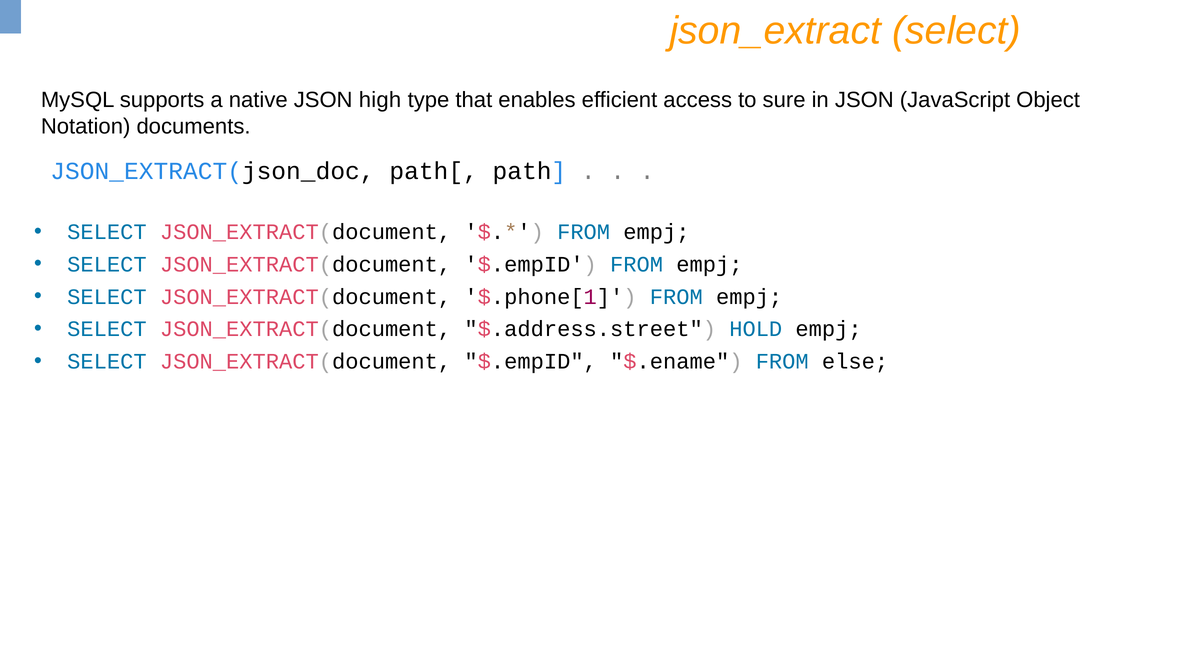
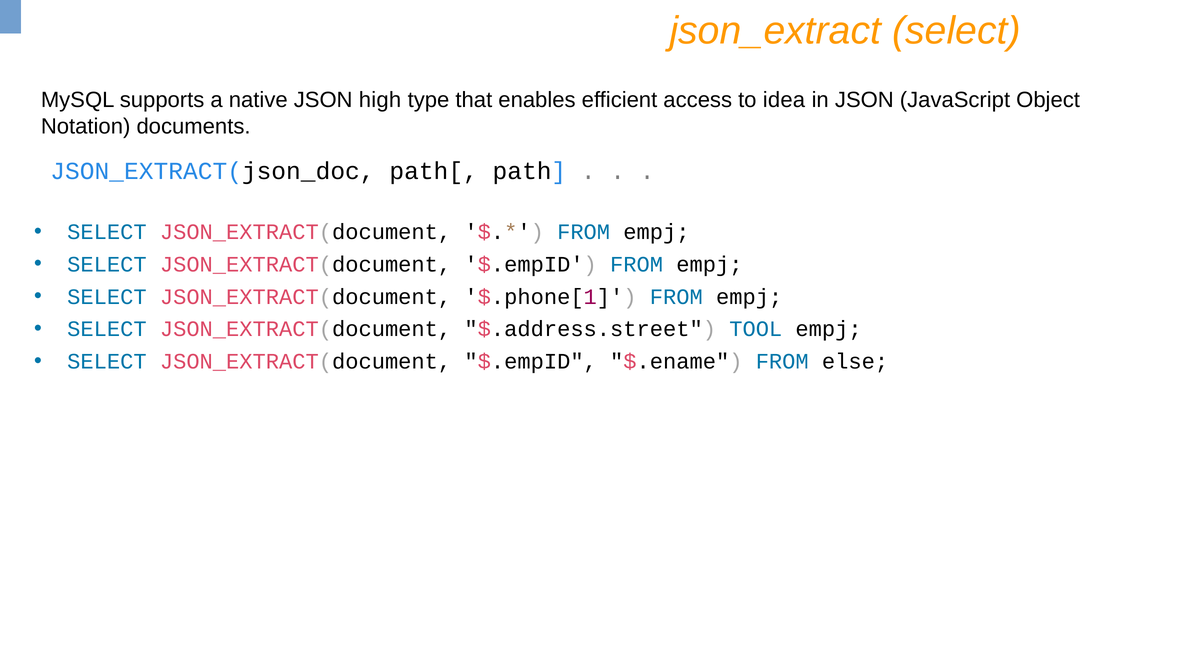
sure: sure -> idea
HOLD: HOLD -> TOOL
